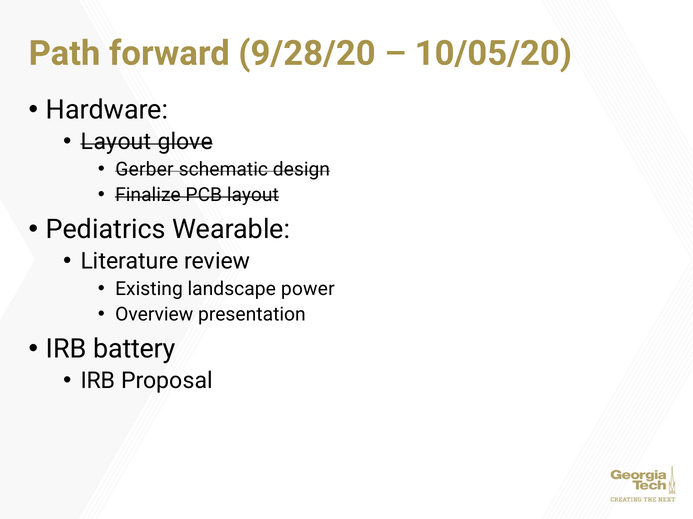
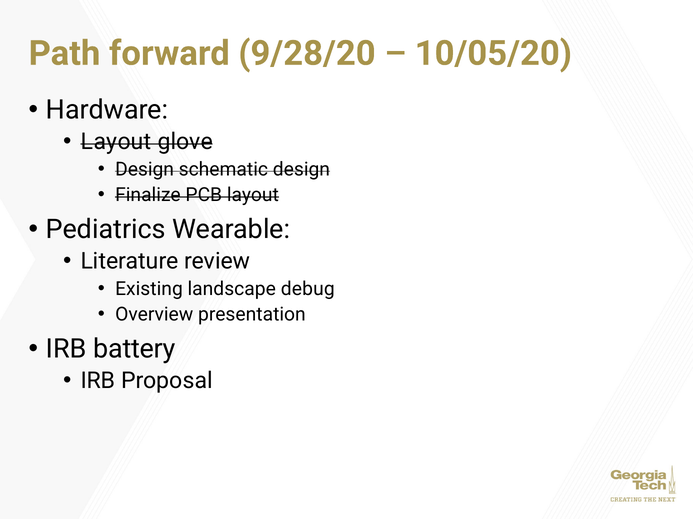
Gerber at (144, 169): Gerber -> Design
power: power -> debug
